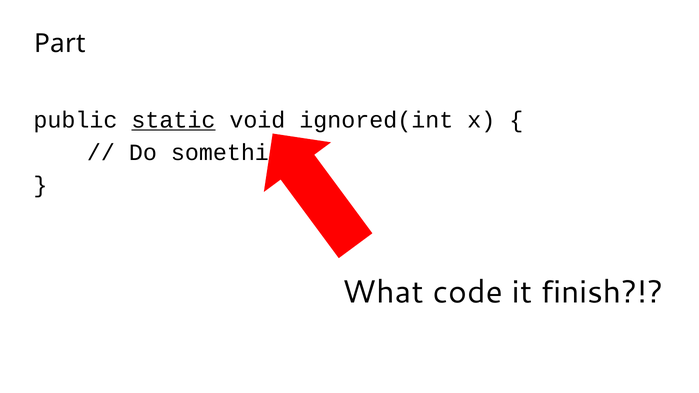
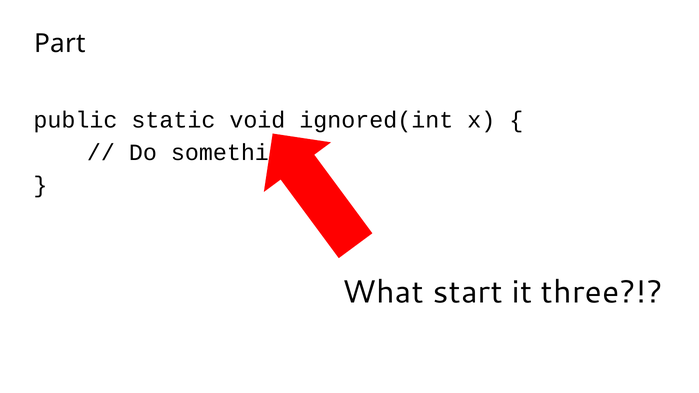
static underline: present -> none
code: code -> start
finish: finish -> three
